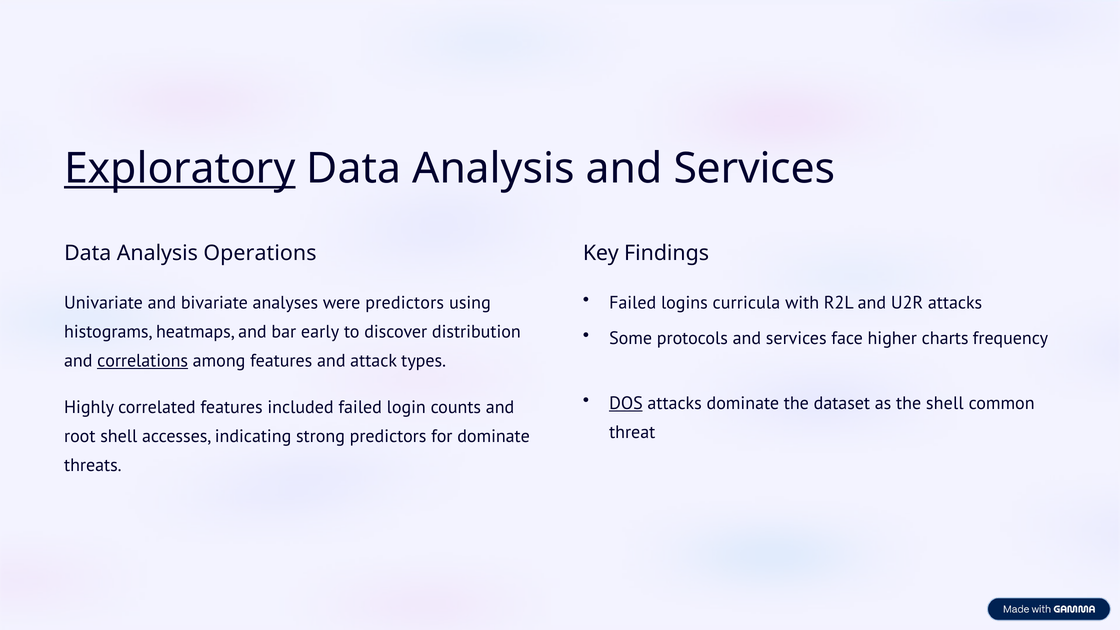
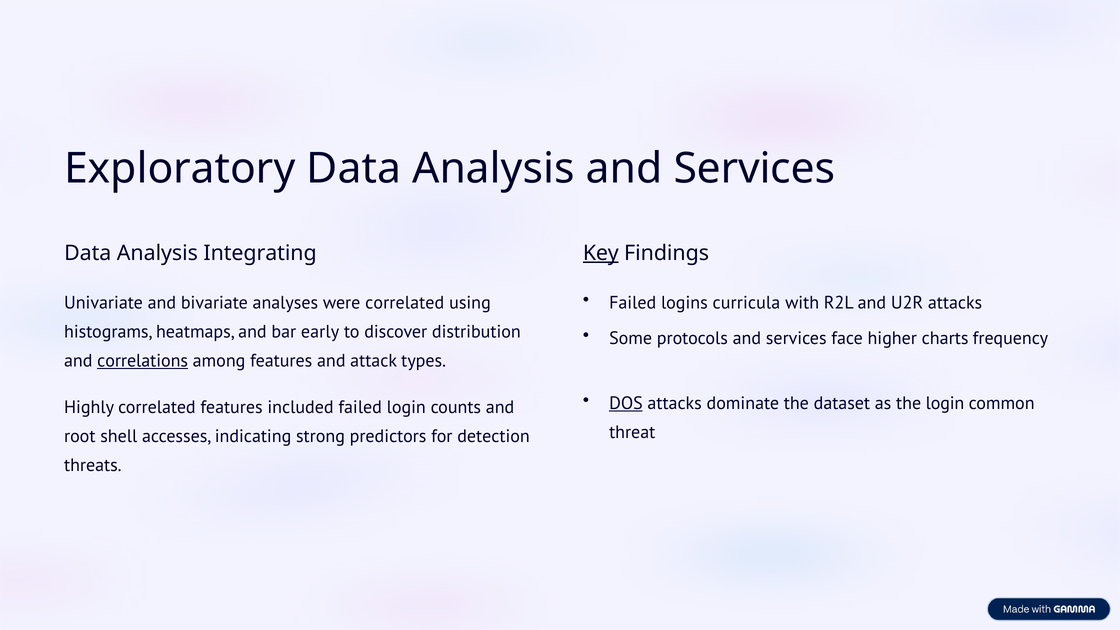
Exploratory underline: present -> none
Operations: Operations -> Integrating
Key underline: none -> present
were predictors: predictors -> correlated
the shell: shell -> login
for dominate: dominate -> detection
